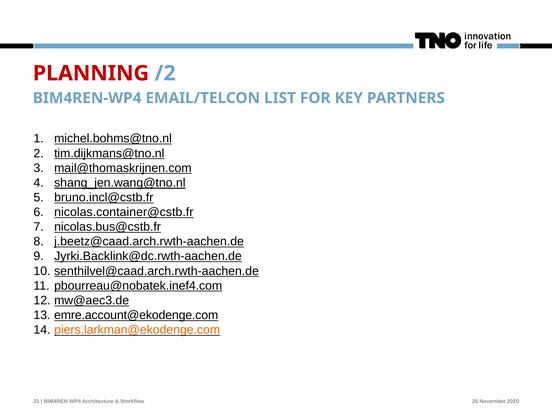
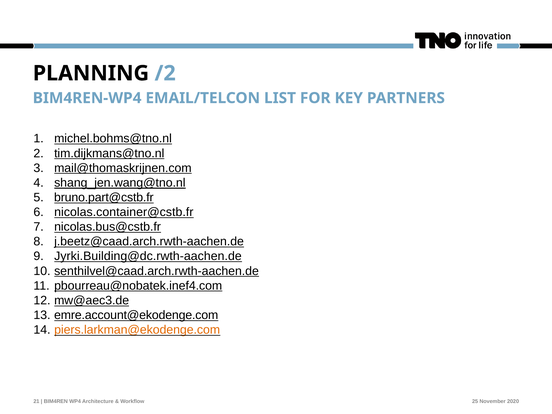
PLANNING colour: red -> black
bruno.incl@cstb.fr: bruno.incl@cstb.fr -> bruno.part@cstb.fr
Jyrki.Backlink@dc.rwth-aachen.de: Jyrki.Backlink@dc.rwth-aachen.de -> Jyrki.Building@dc.rwth-aachen.de
